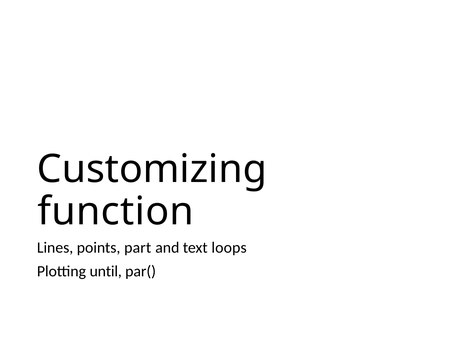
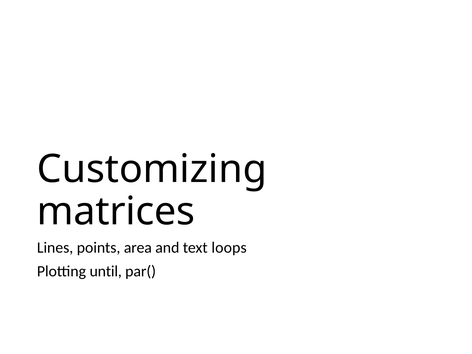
function: function -> matrices
part: part -> area
